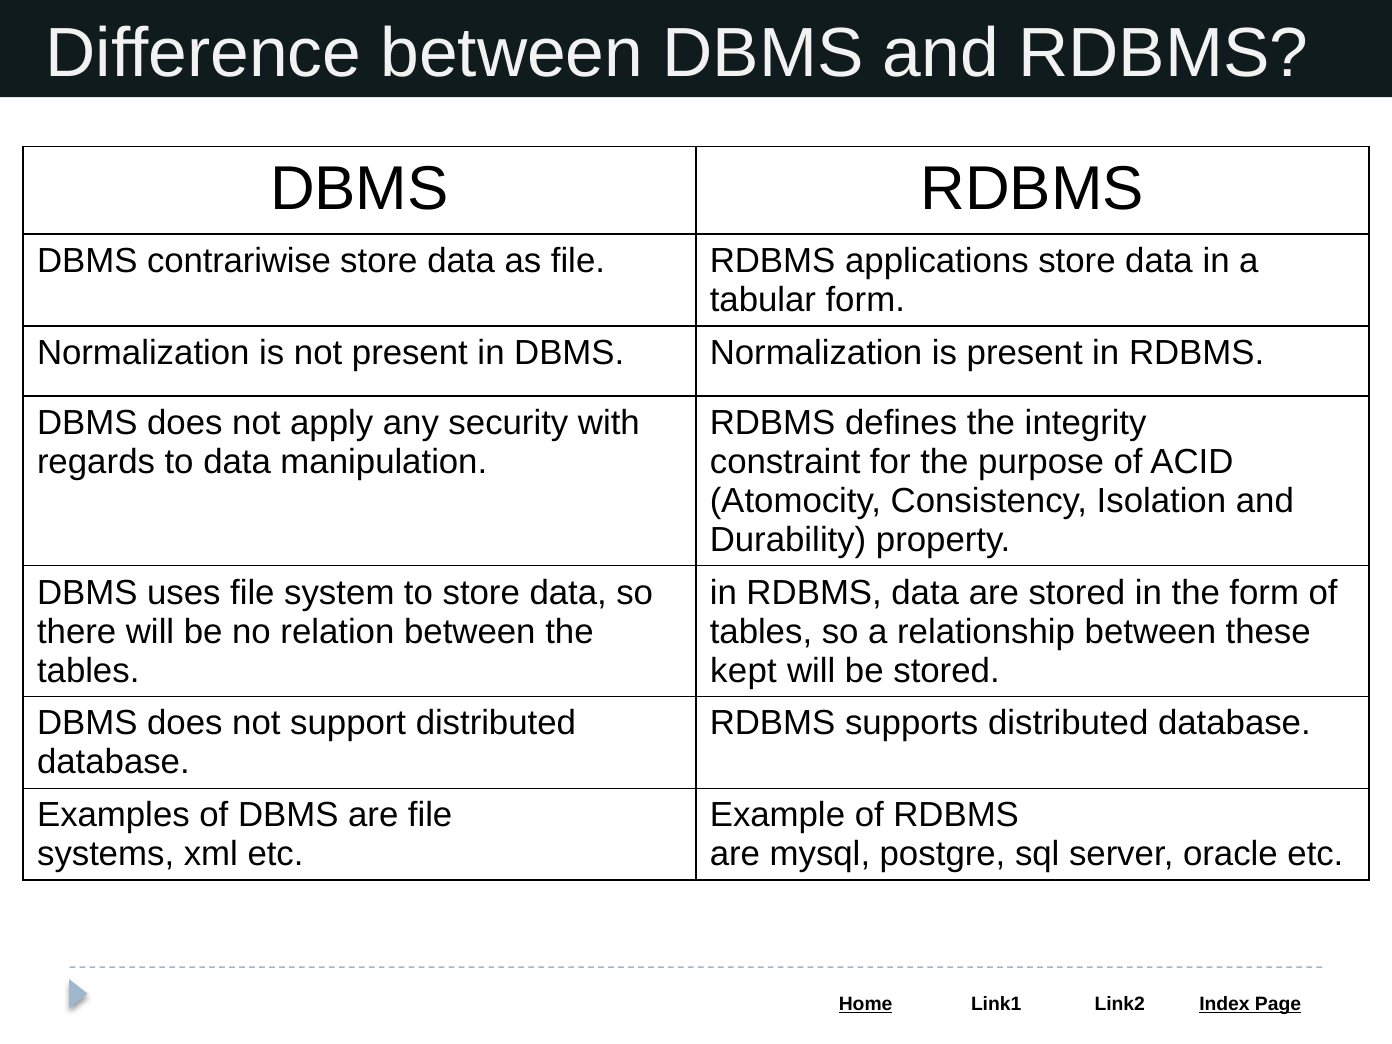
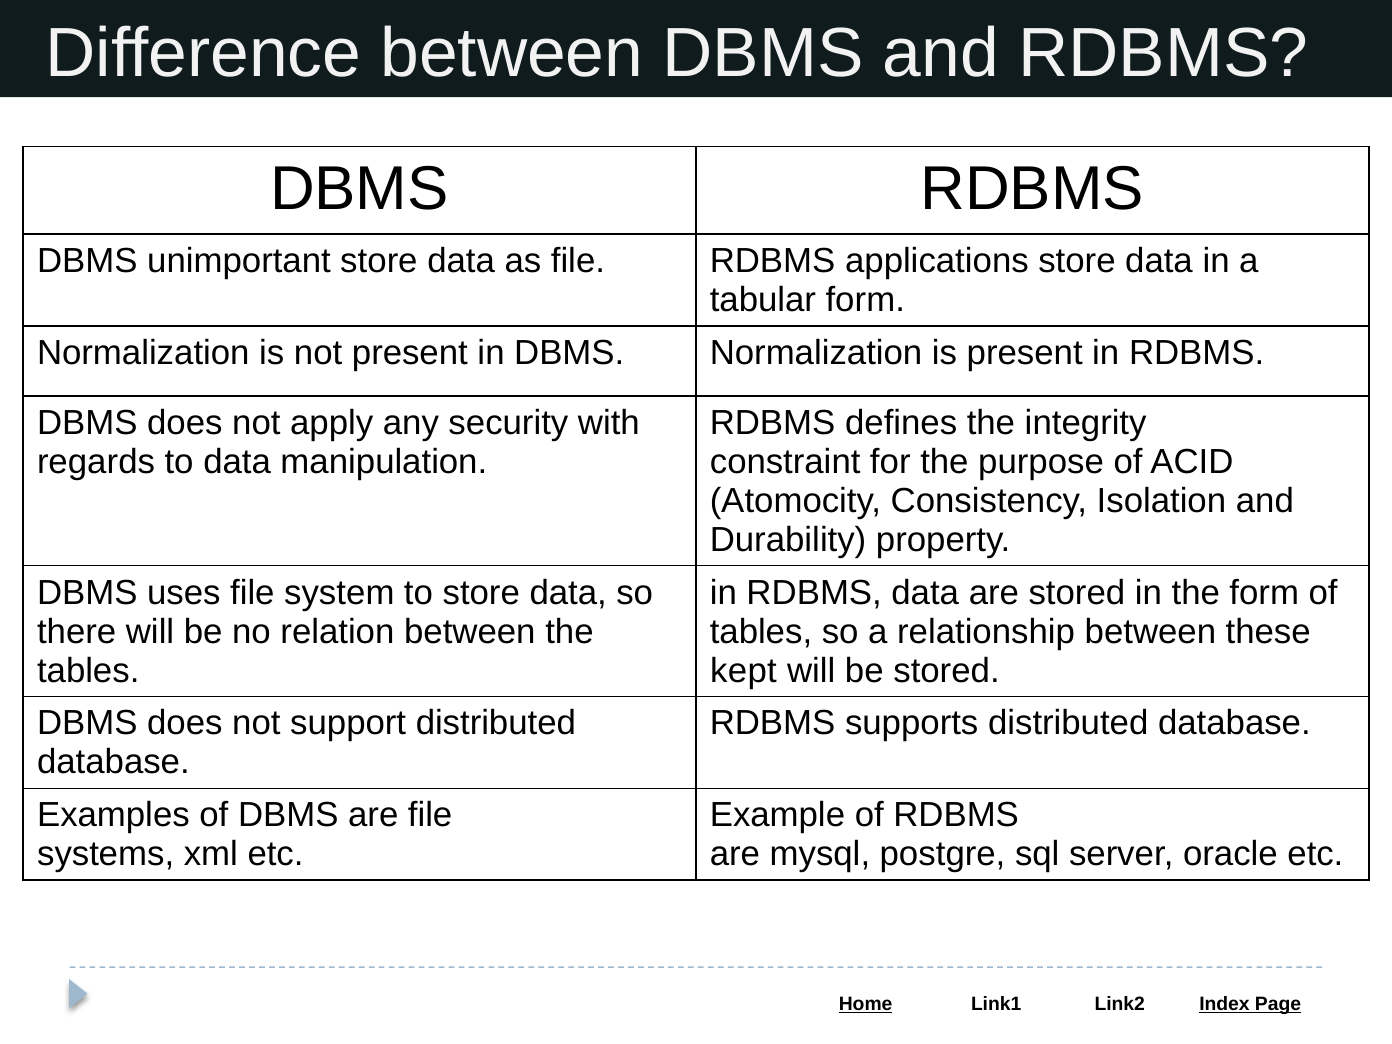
contrariwise: contrariwise -> unimportant
